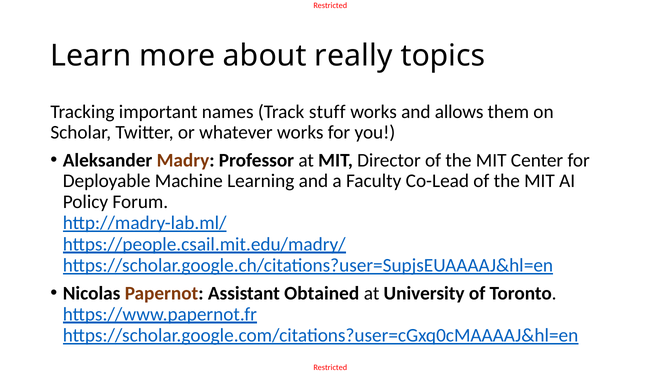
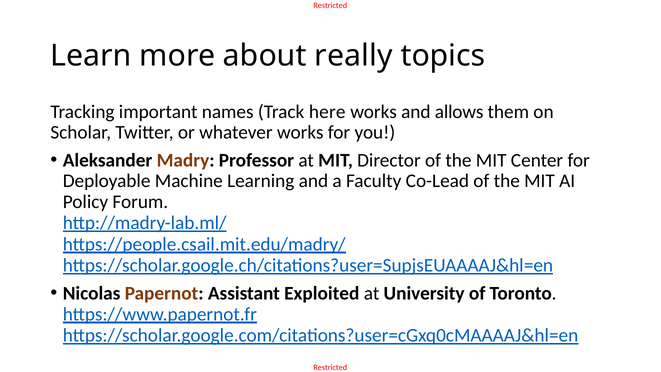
stuff: stuff -> here
Obtained: Obtained -> Exploited
